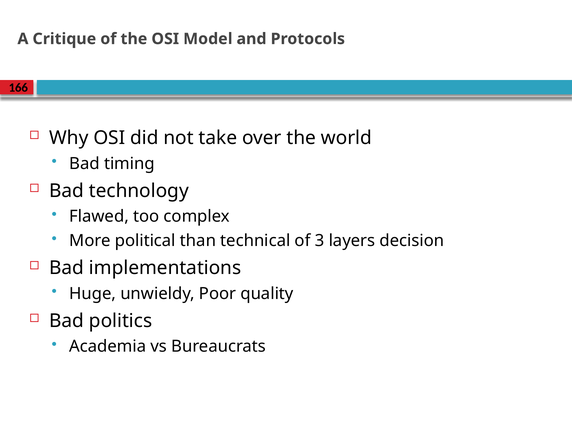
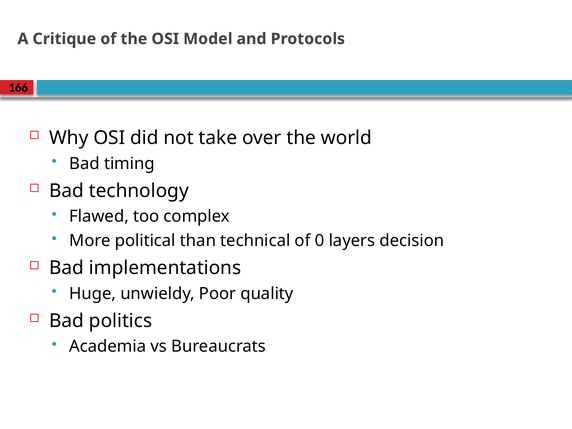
3: 3 -> 0
